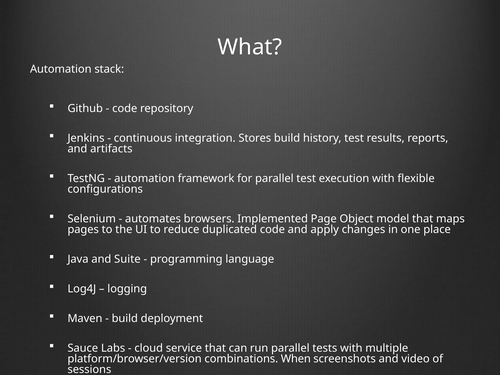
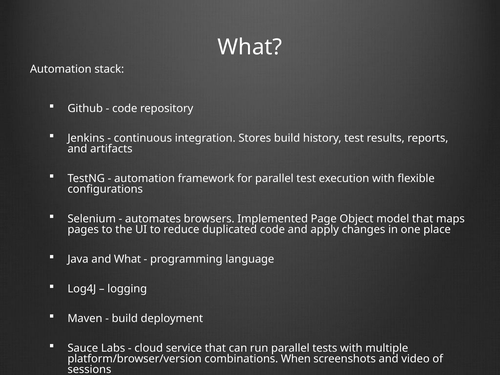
and Suite: Suite -> What
